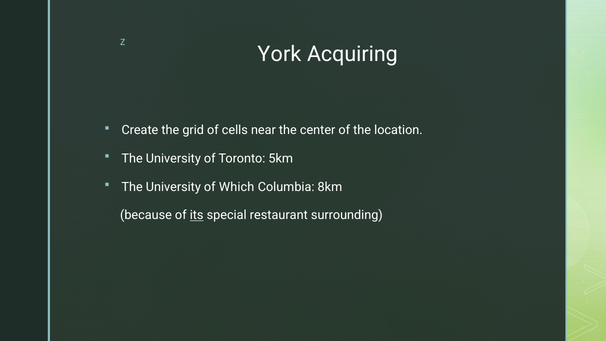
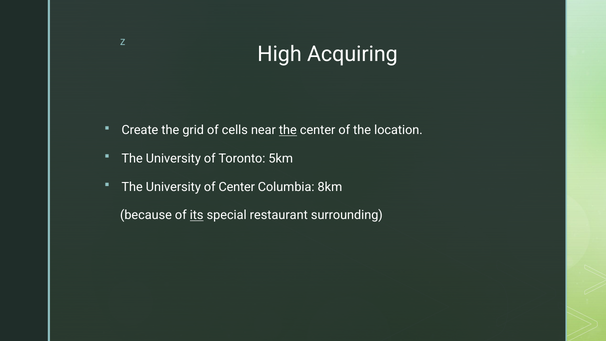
York: York -> High
the at (288, 130) underline: none -> present
of Which: Which -> Center
